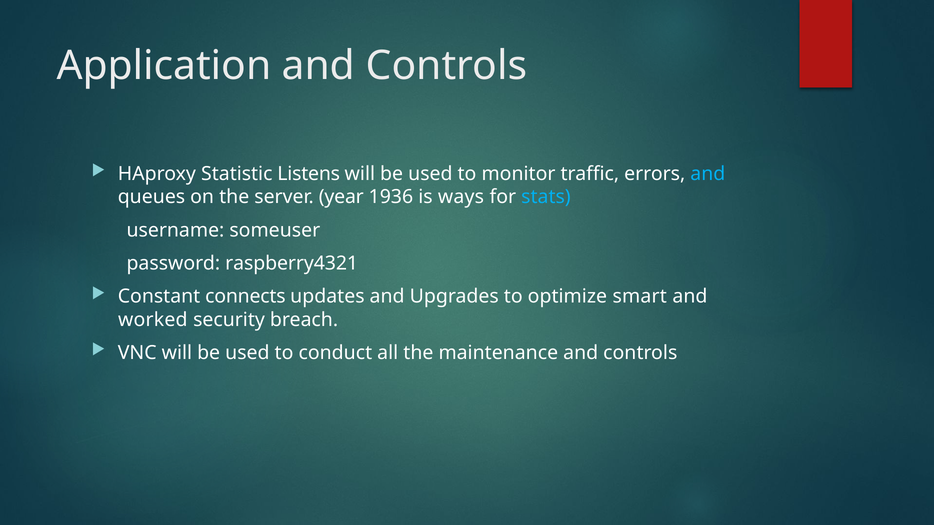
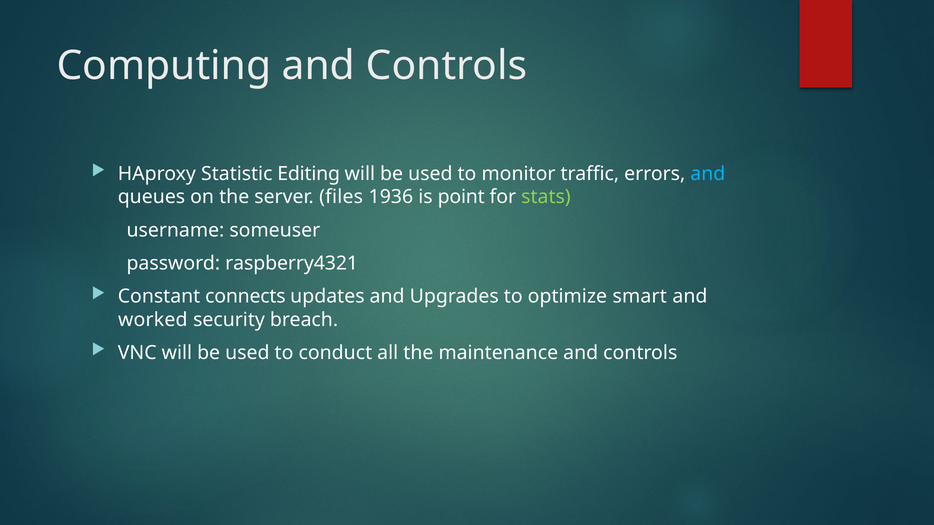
Application: Application -> Computing
Listens: Listens -> Editing
year: year -> files
ways: ways -> point
stats colour: light blue -> light green
